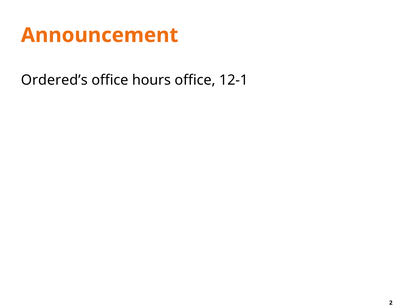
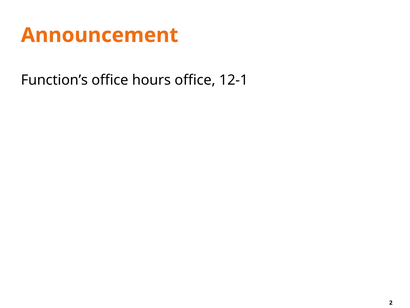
Ordered’s: Ordered’s -> Function’s
